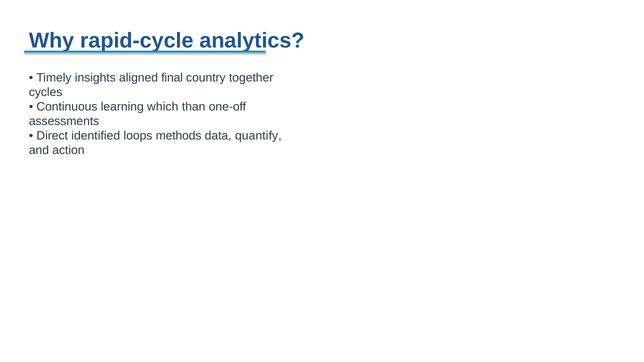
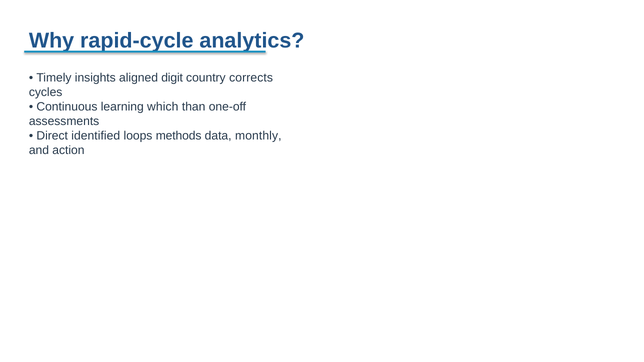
final: final -> digit
together: together -> corrects
quantify: quantify -> monthly
